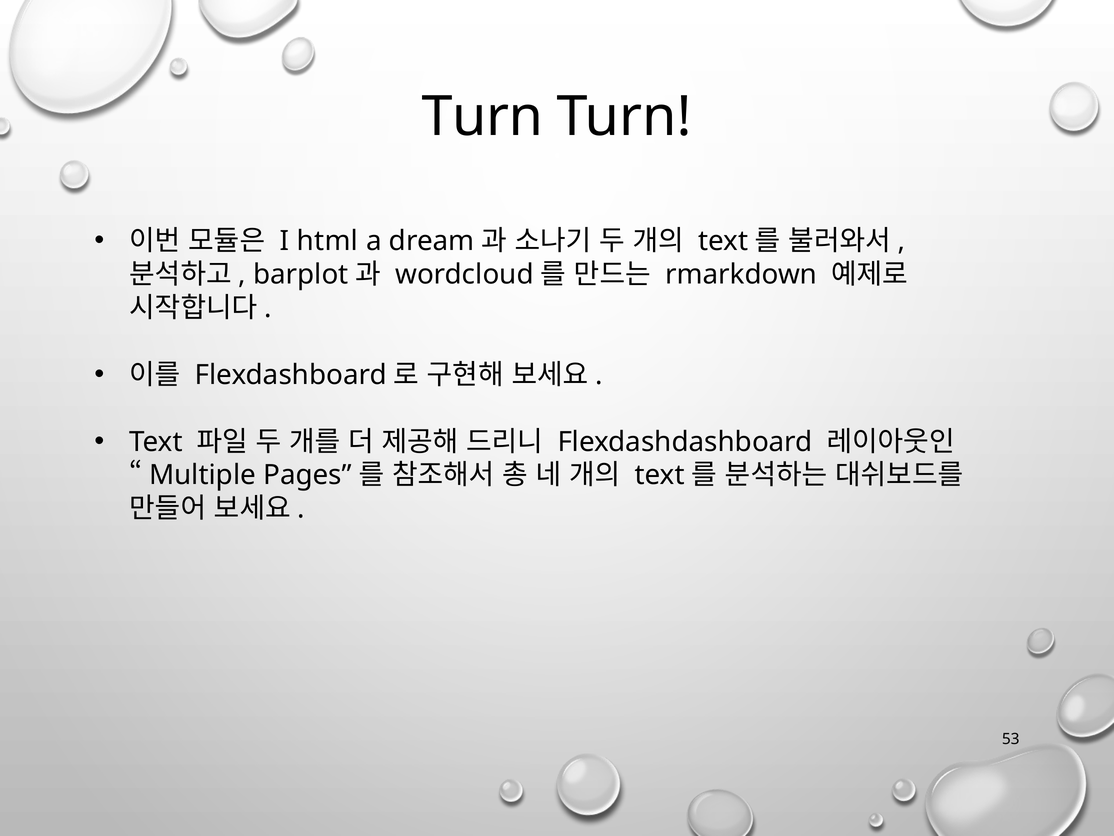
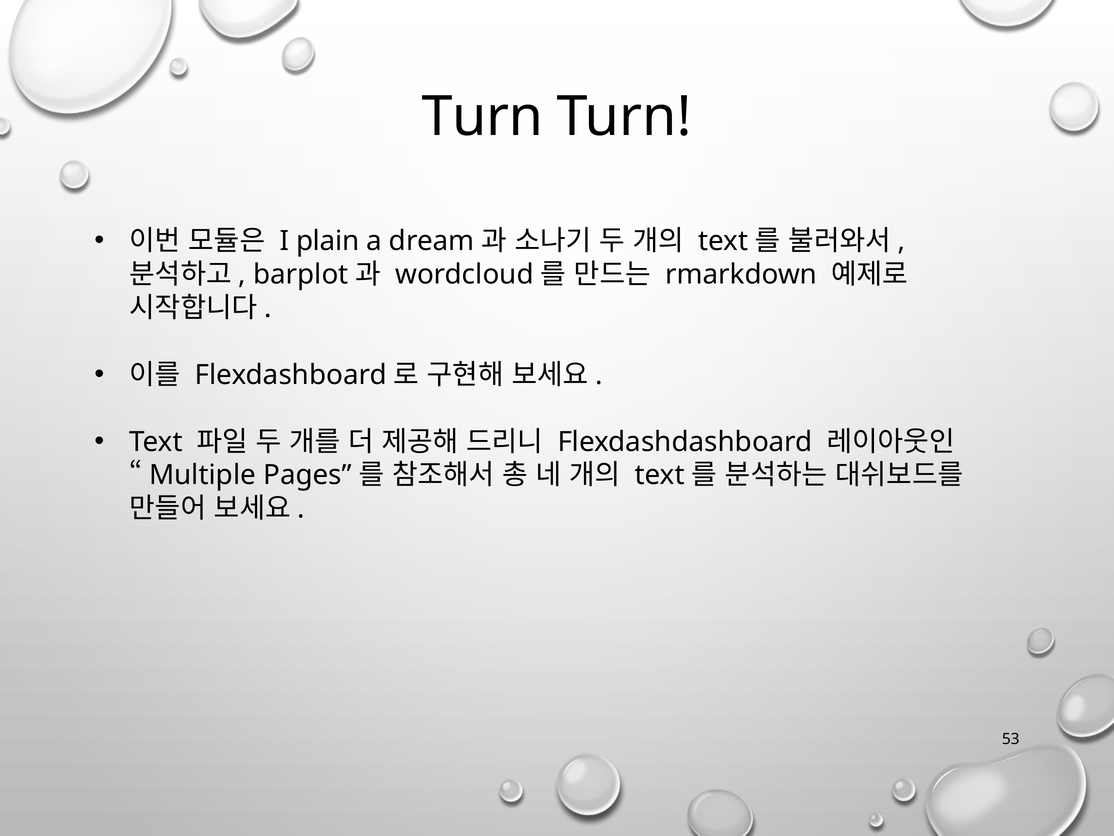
html: html -> plain
